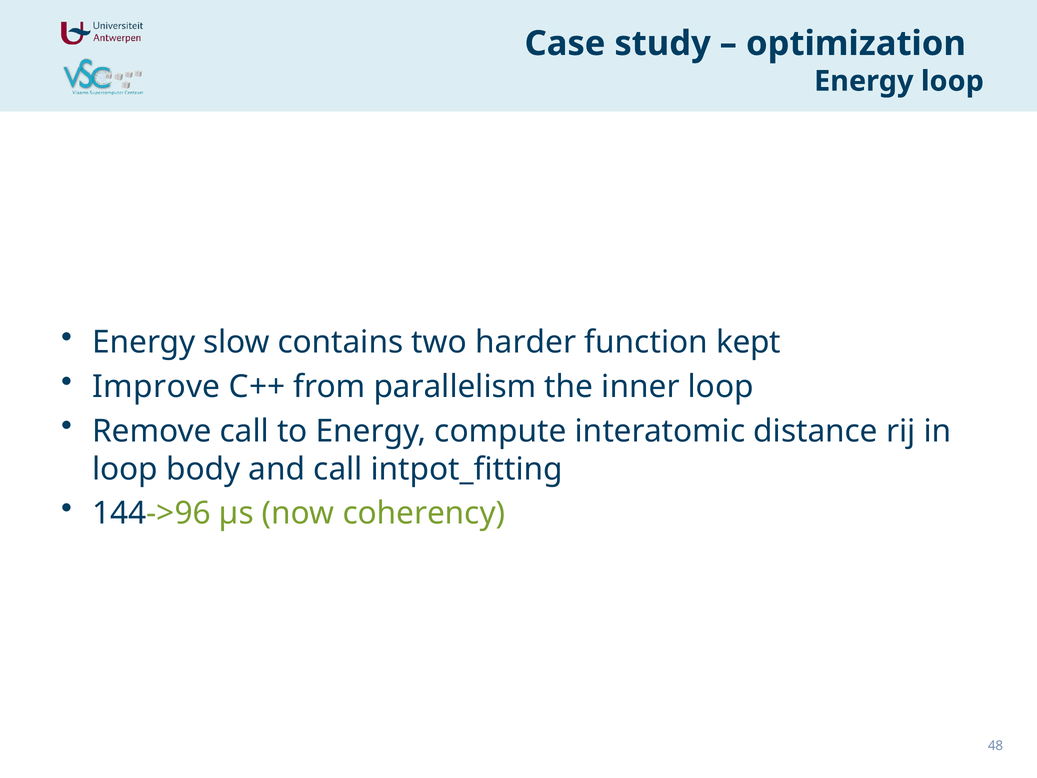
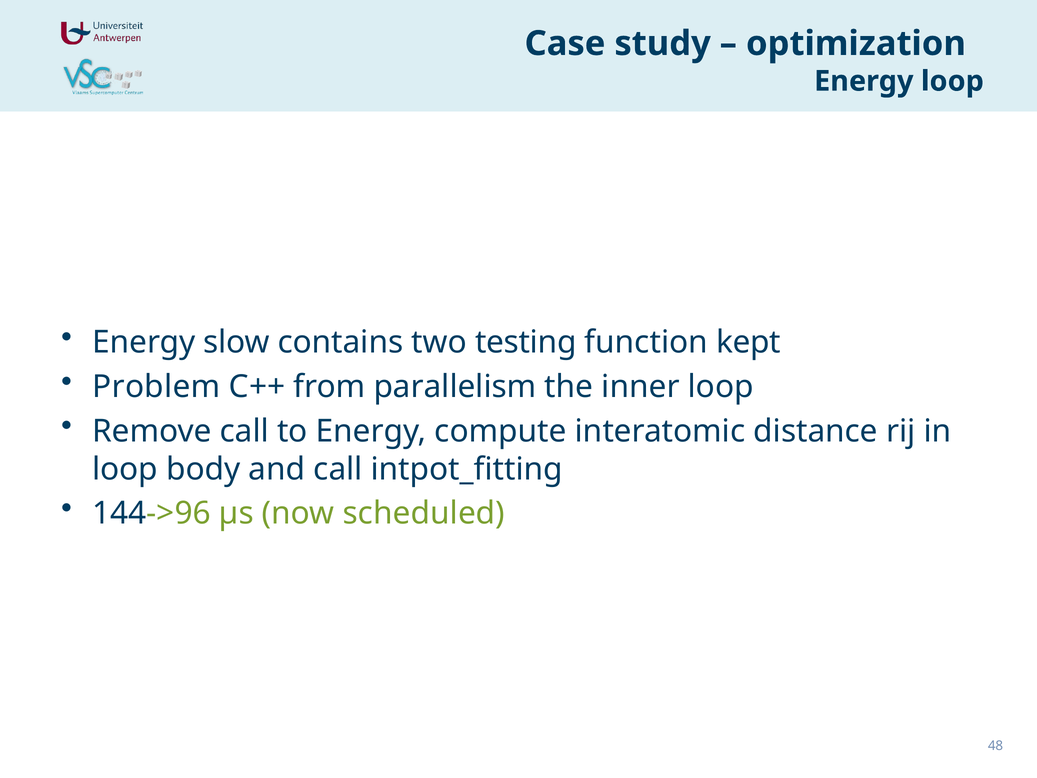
harder: harder -> testing
Improve: Improve -> Problem
coherency: coherency -> scheduled
